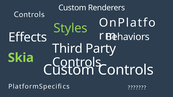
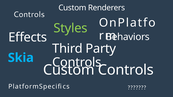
Skia colour: light green -> light blue
